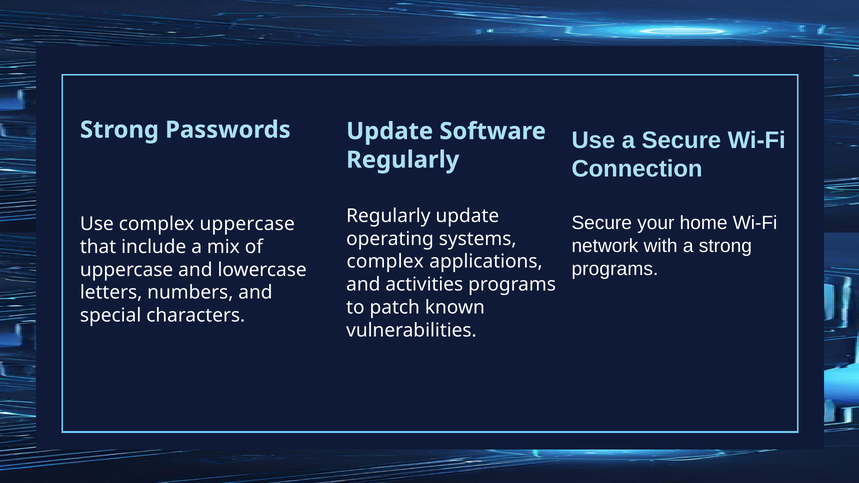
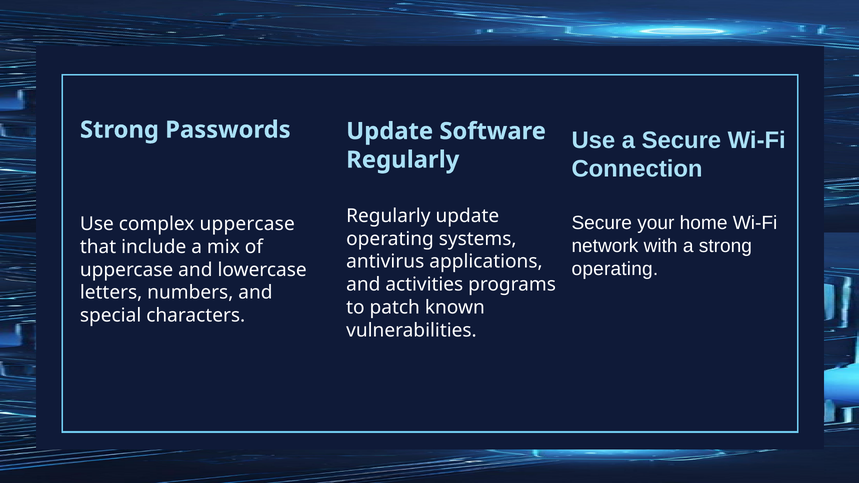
complex at (385, 262): complex -> antivirus
programs at (615, 269): programs -> operating
